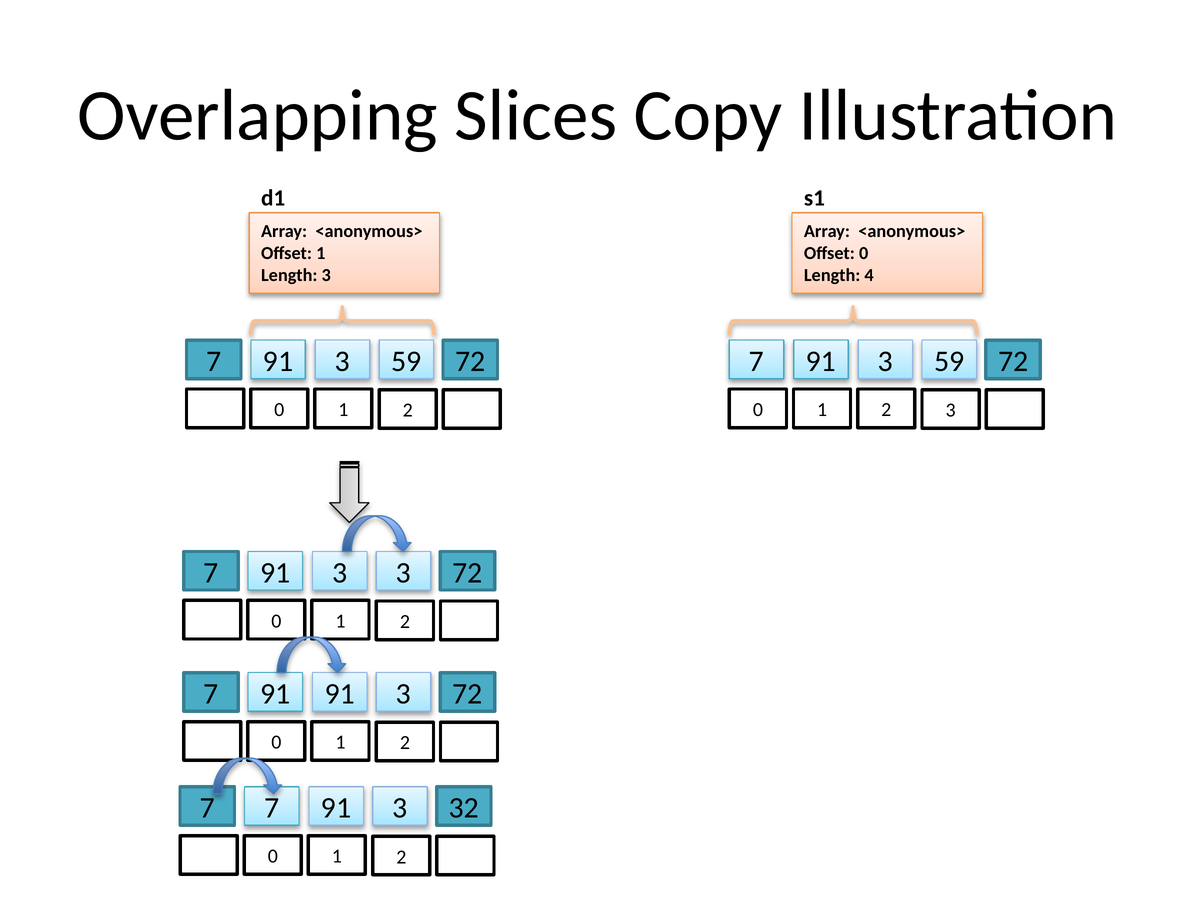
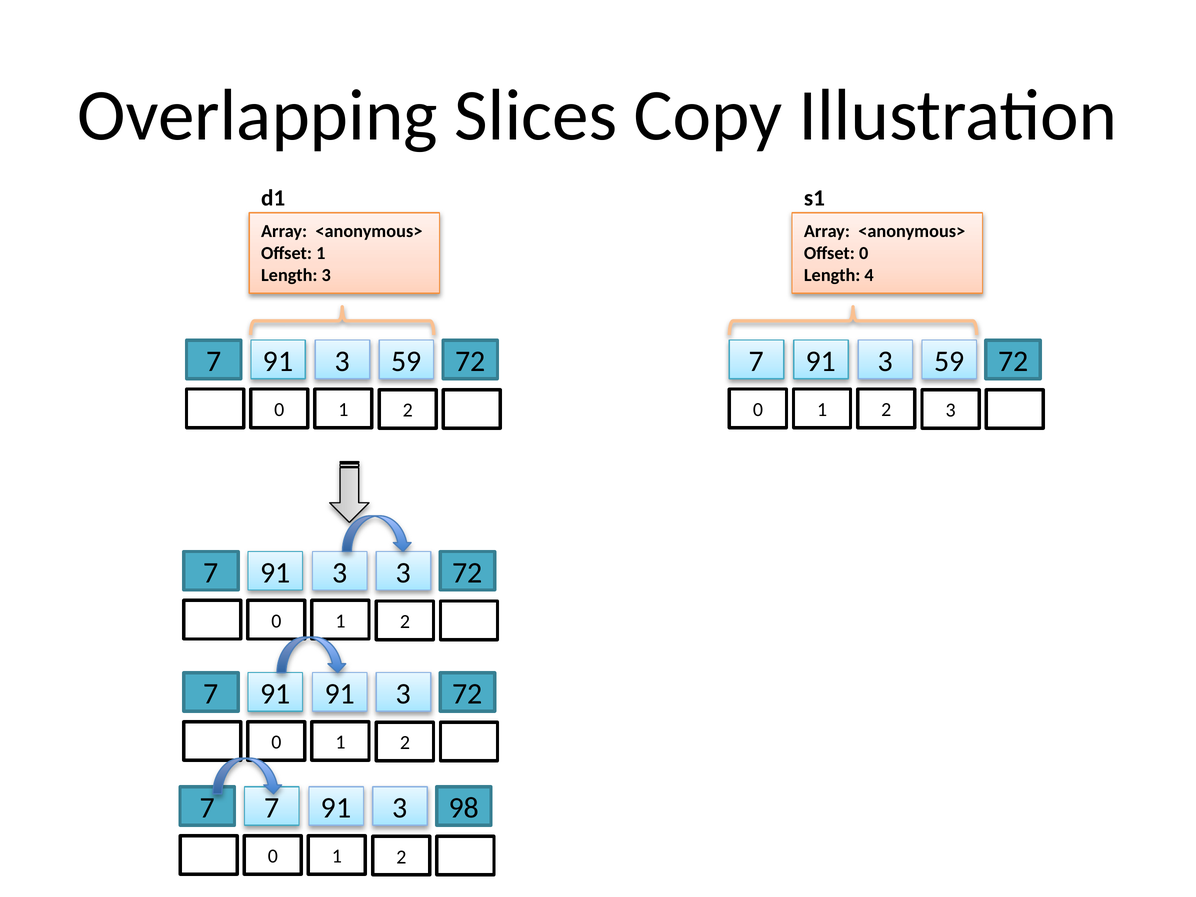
32: 32 -> 98
